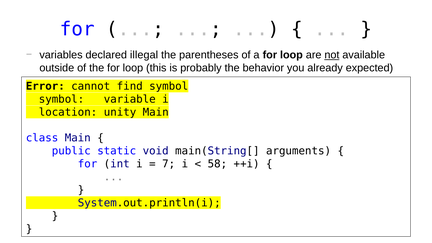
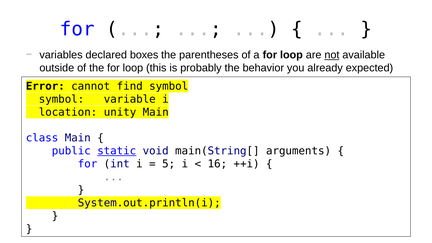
illegal: illegal -> boxes
static underline: none -> present
7: 7 -> 5
58: 58 -> 16
